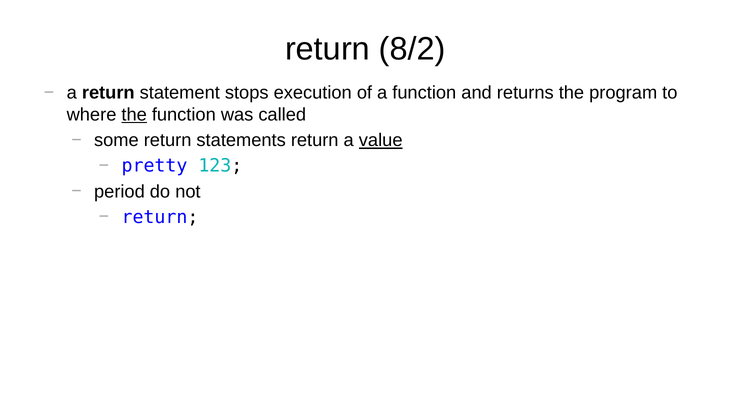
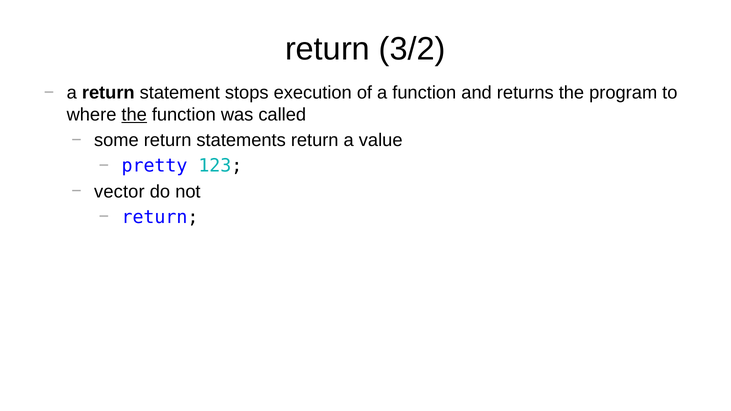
8/2: 8/2 -> 3/2
value underline: present -> none
period: period -> vector
